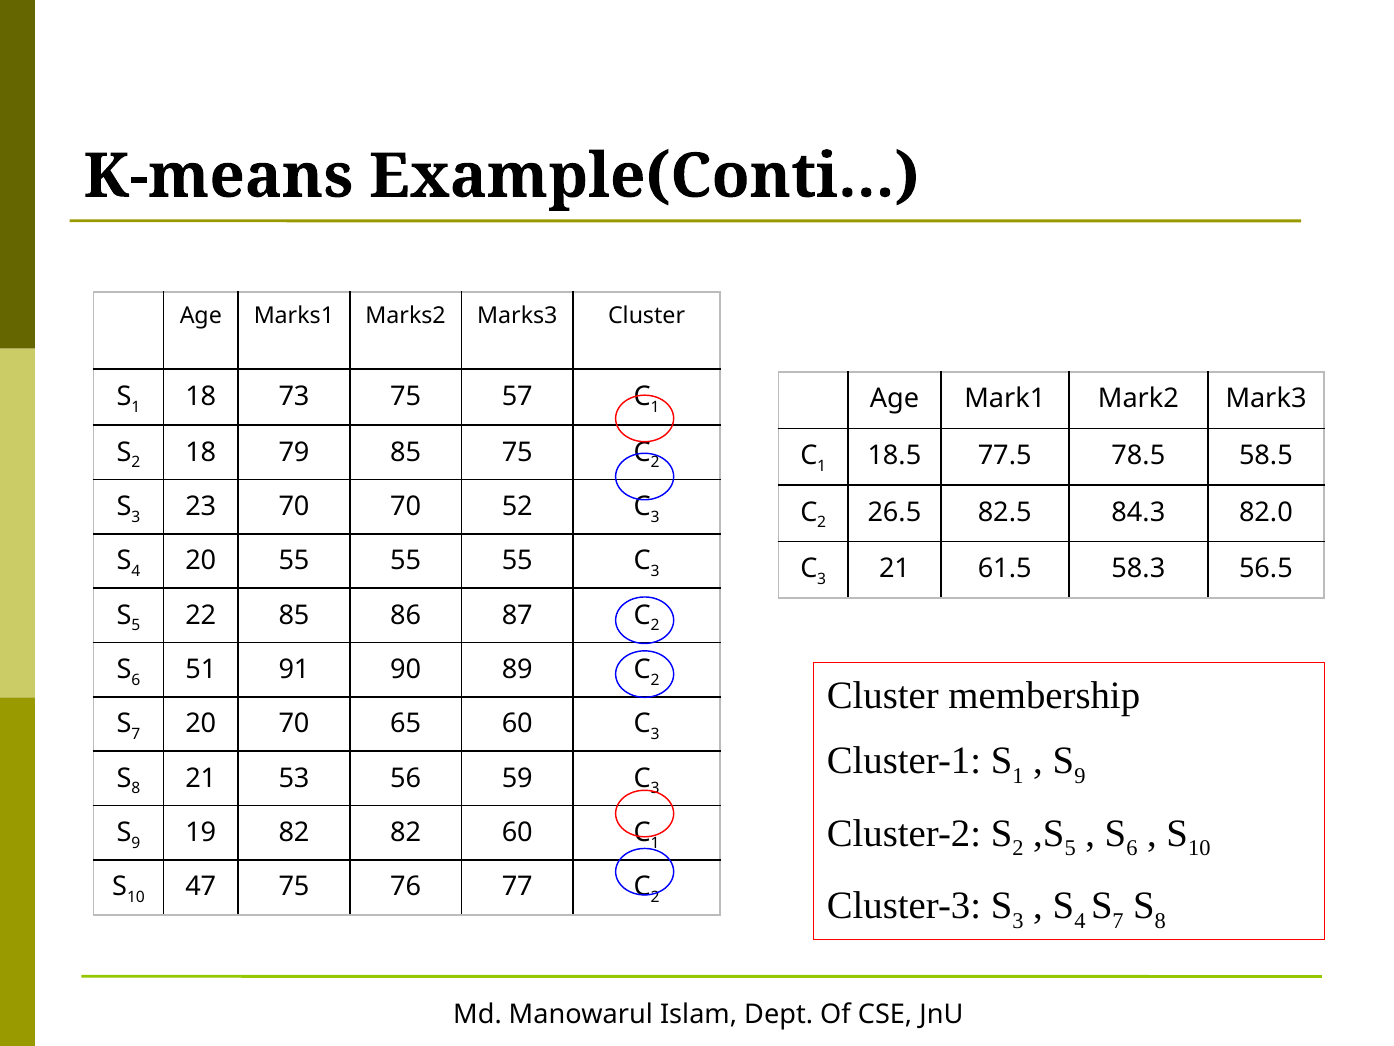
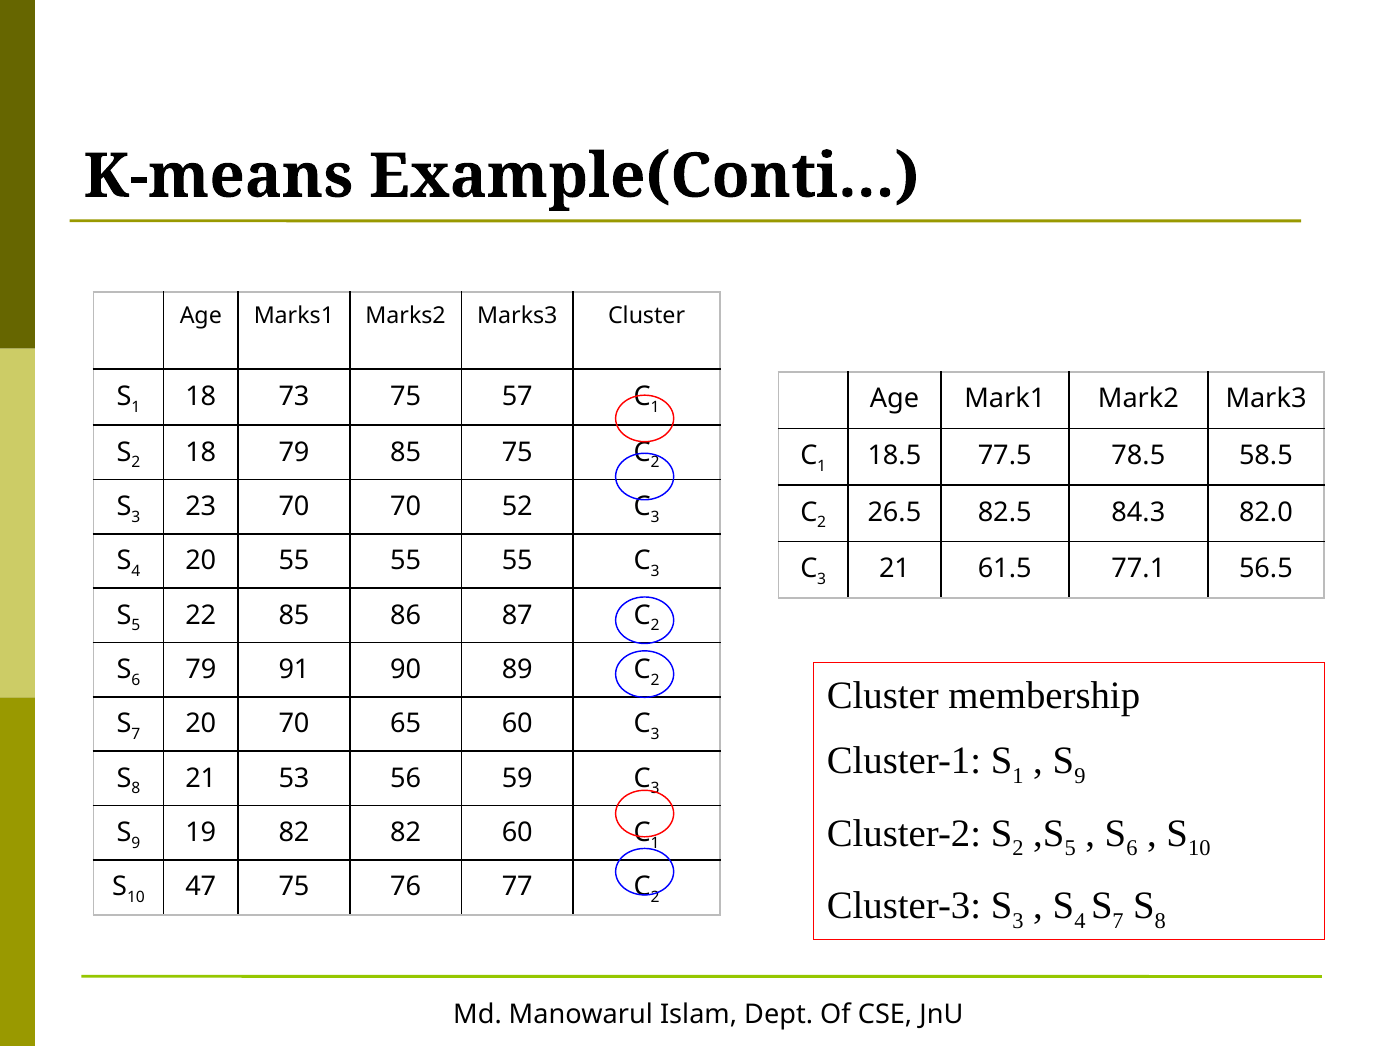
58.3: 58.3 -> 77.1
51 at (201, 669): 51 -> 79
